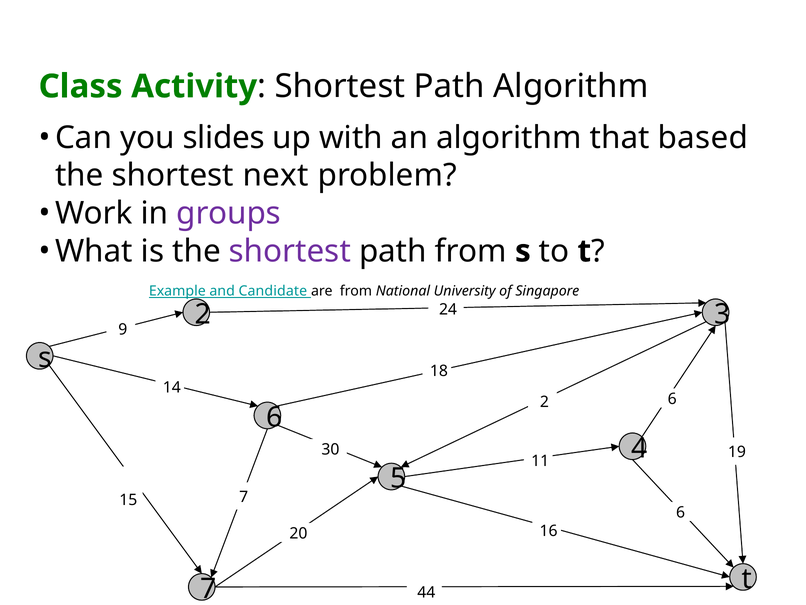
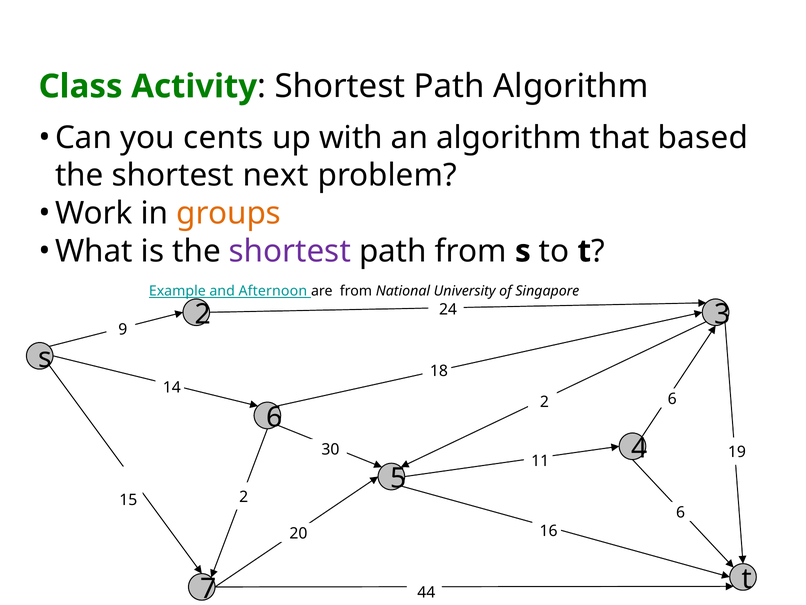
slides: slides -> cents
groups colour: purple -> orange
Candidate: Candidate -> Afternoon
15 7: 7 -> 2
